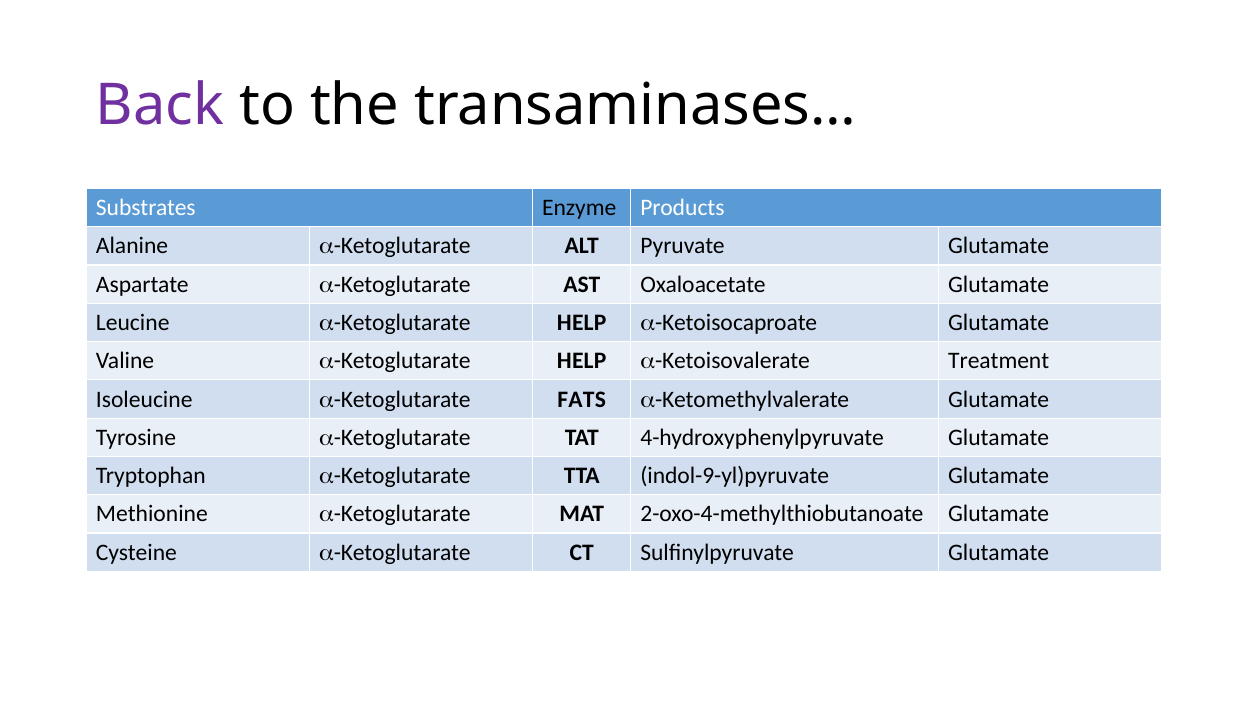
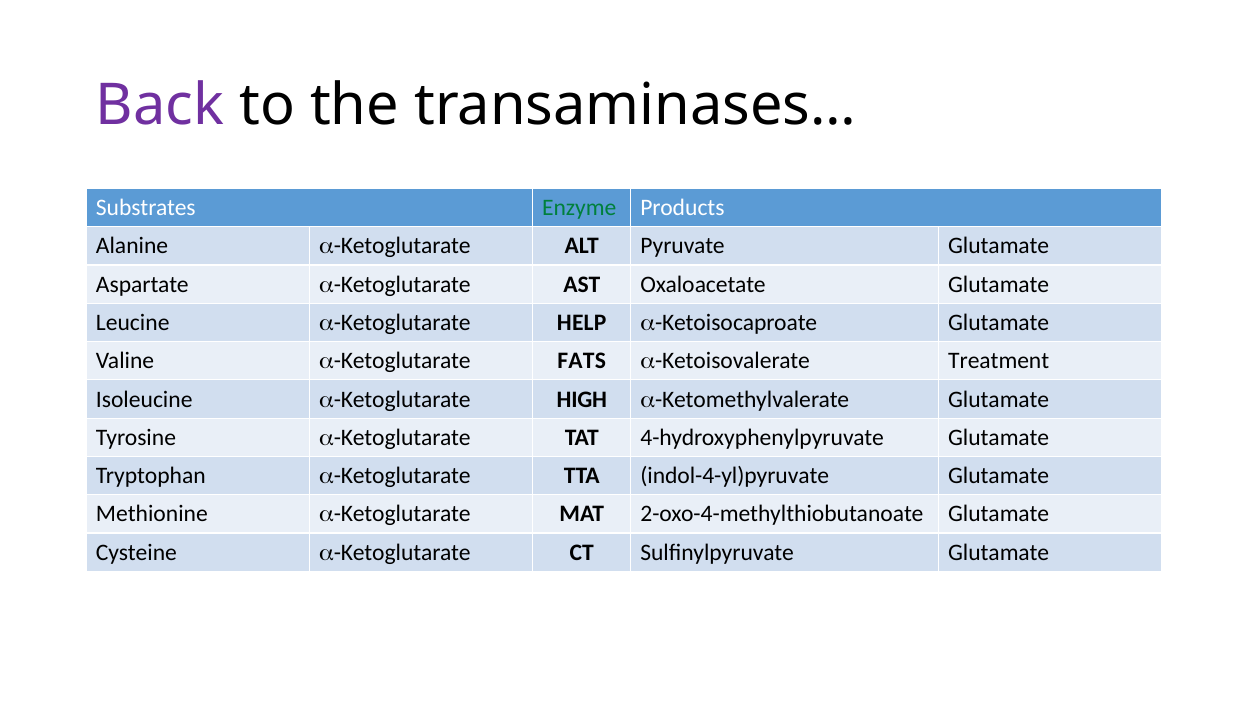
Enzyme colour: black -> green
Valine a-Ketoglutarate HELP: HELP -> FATS
FATS: FATS -> HIGH
indol-9-yl)pyruvate: indol-9-yl)pyruvate -> indol-4-yl)pyruvate
